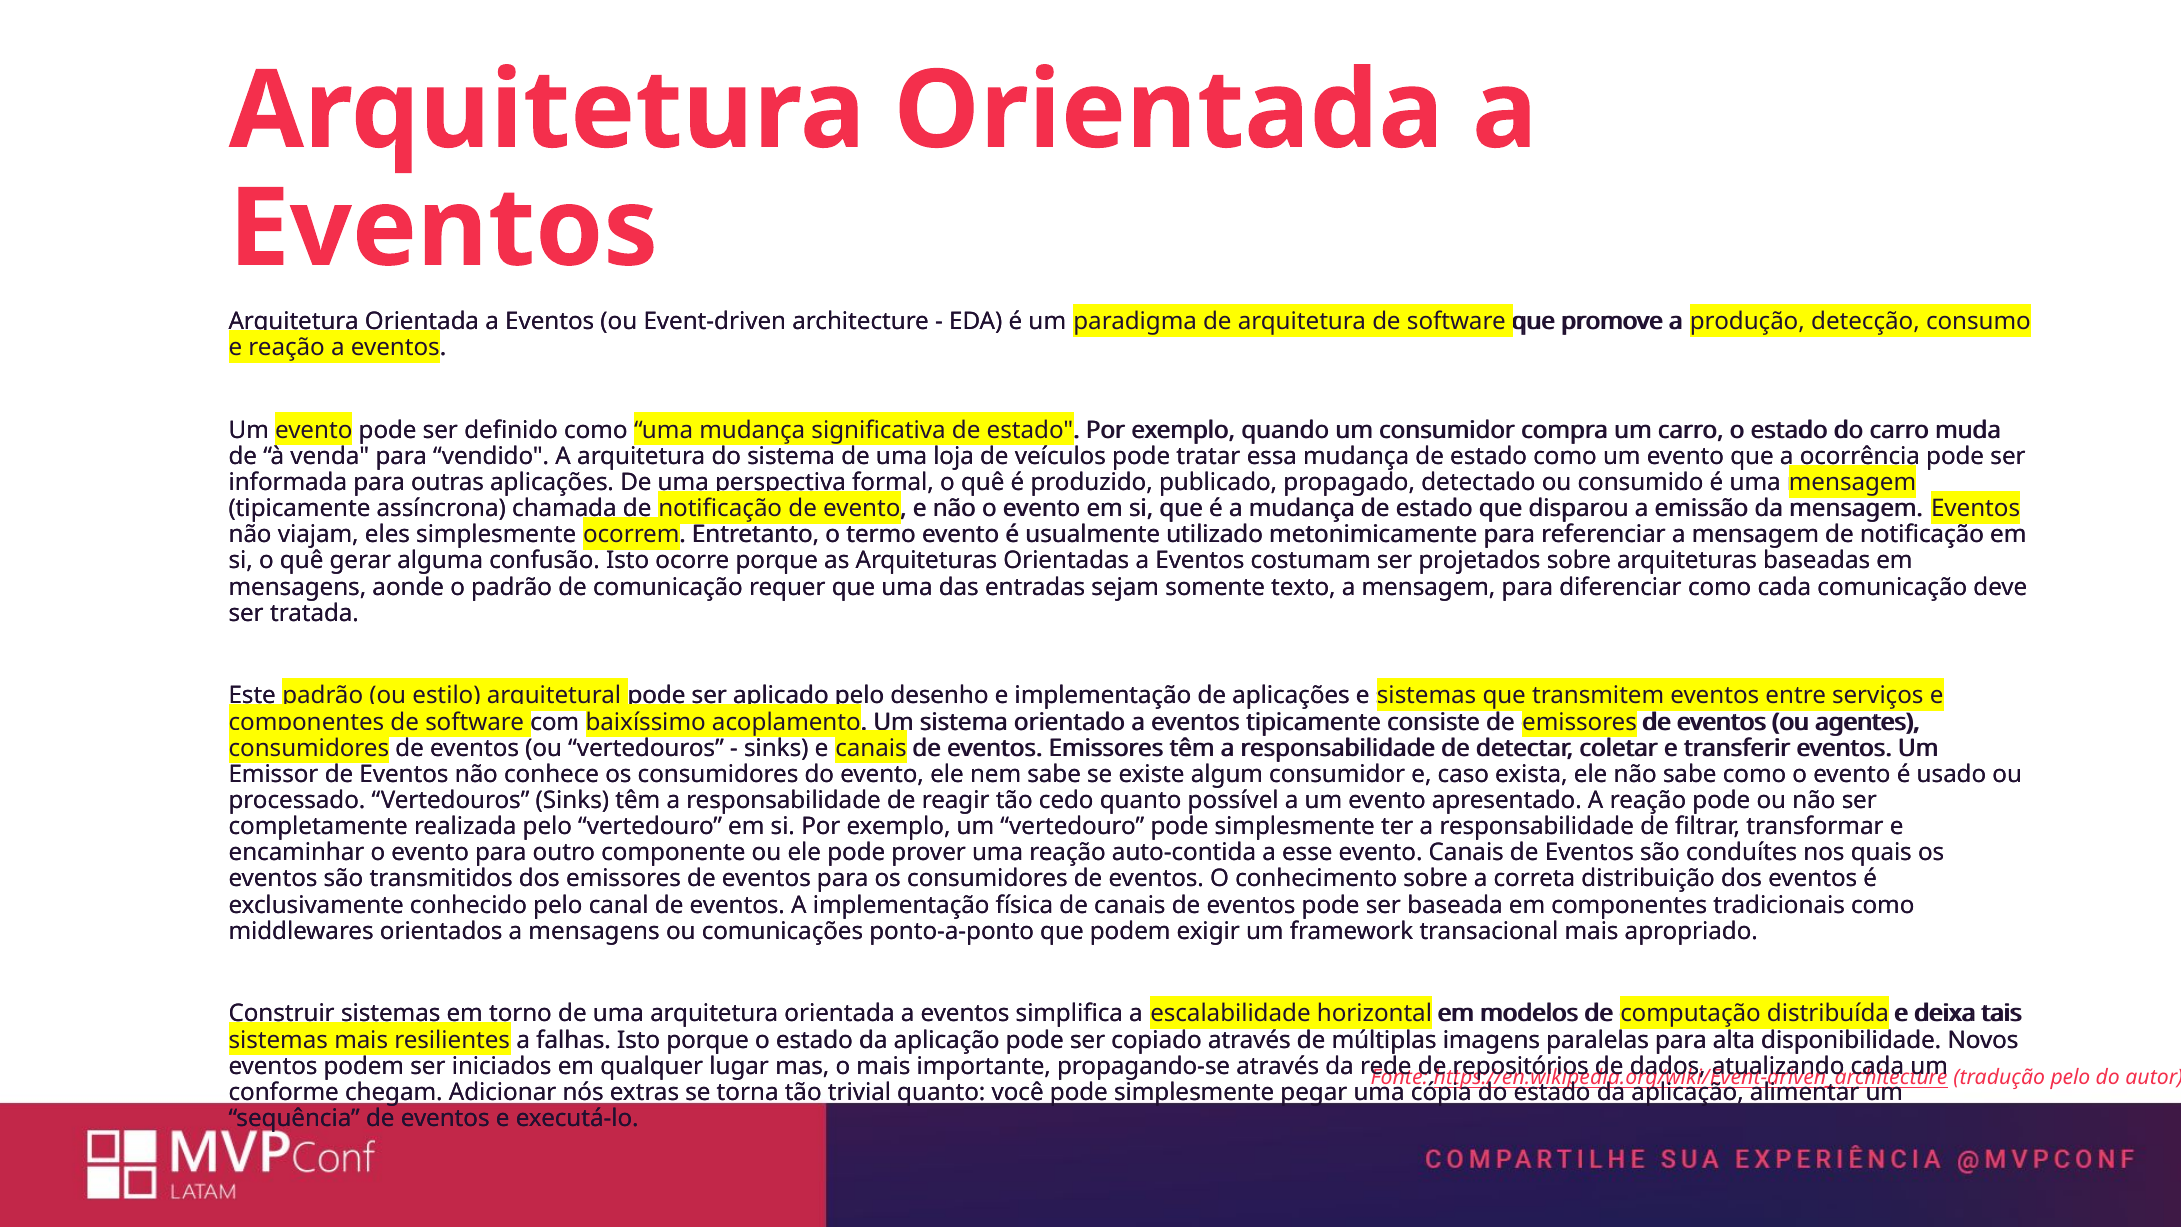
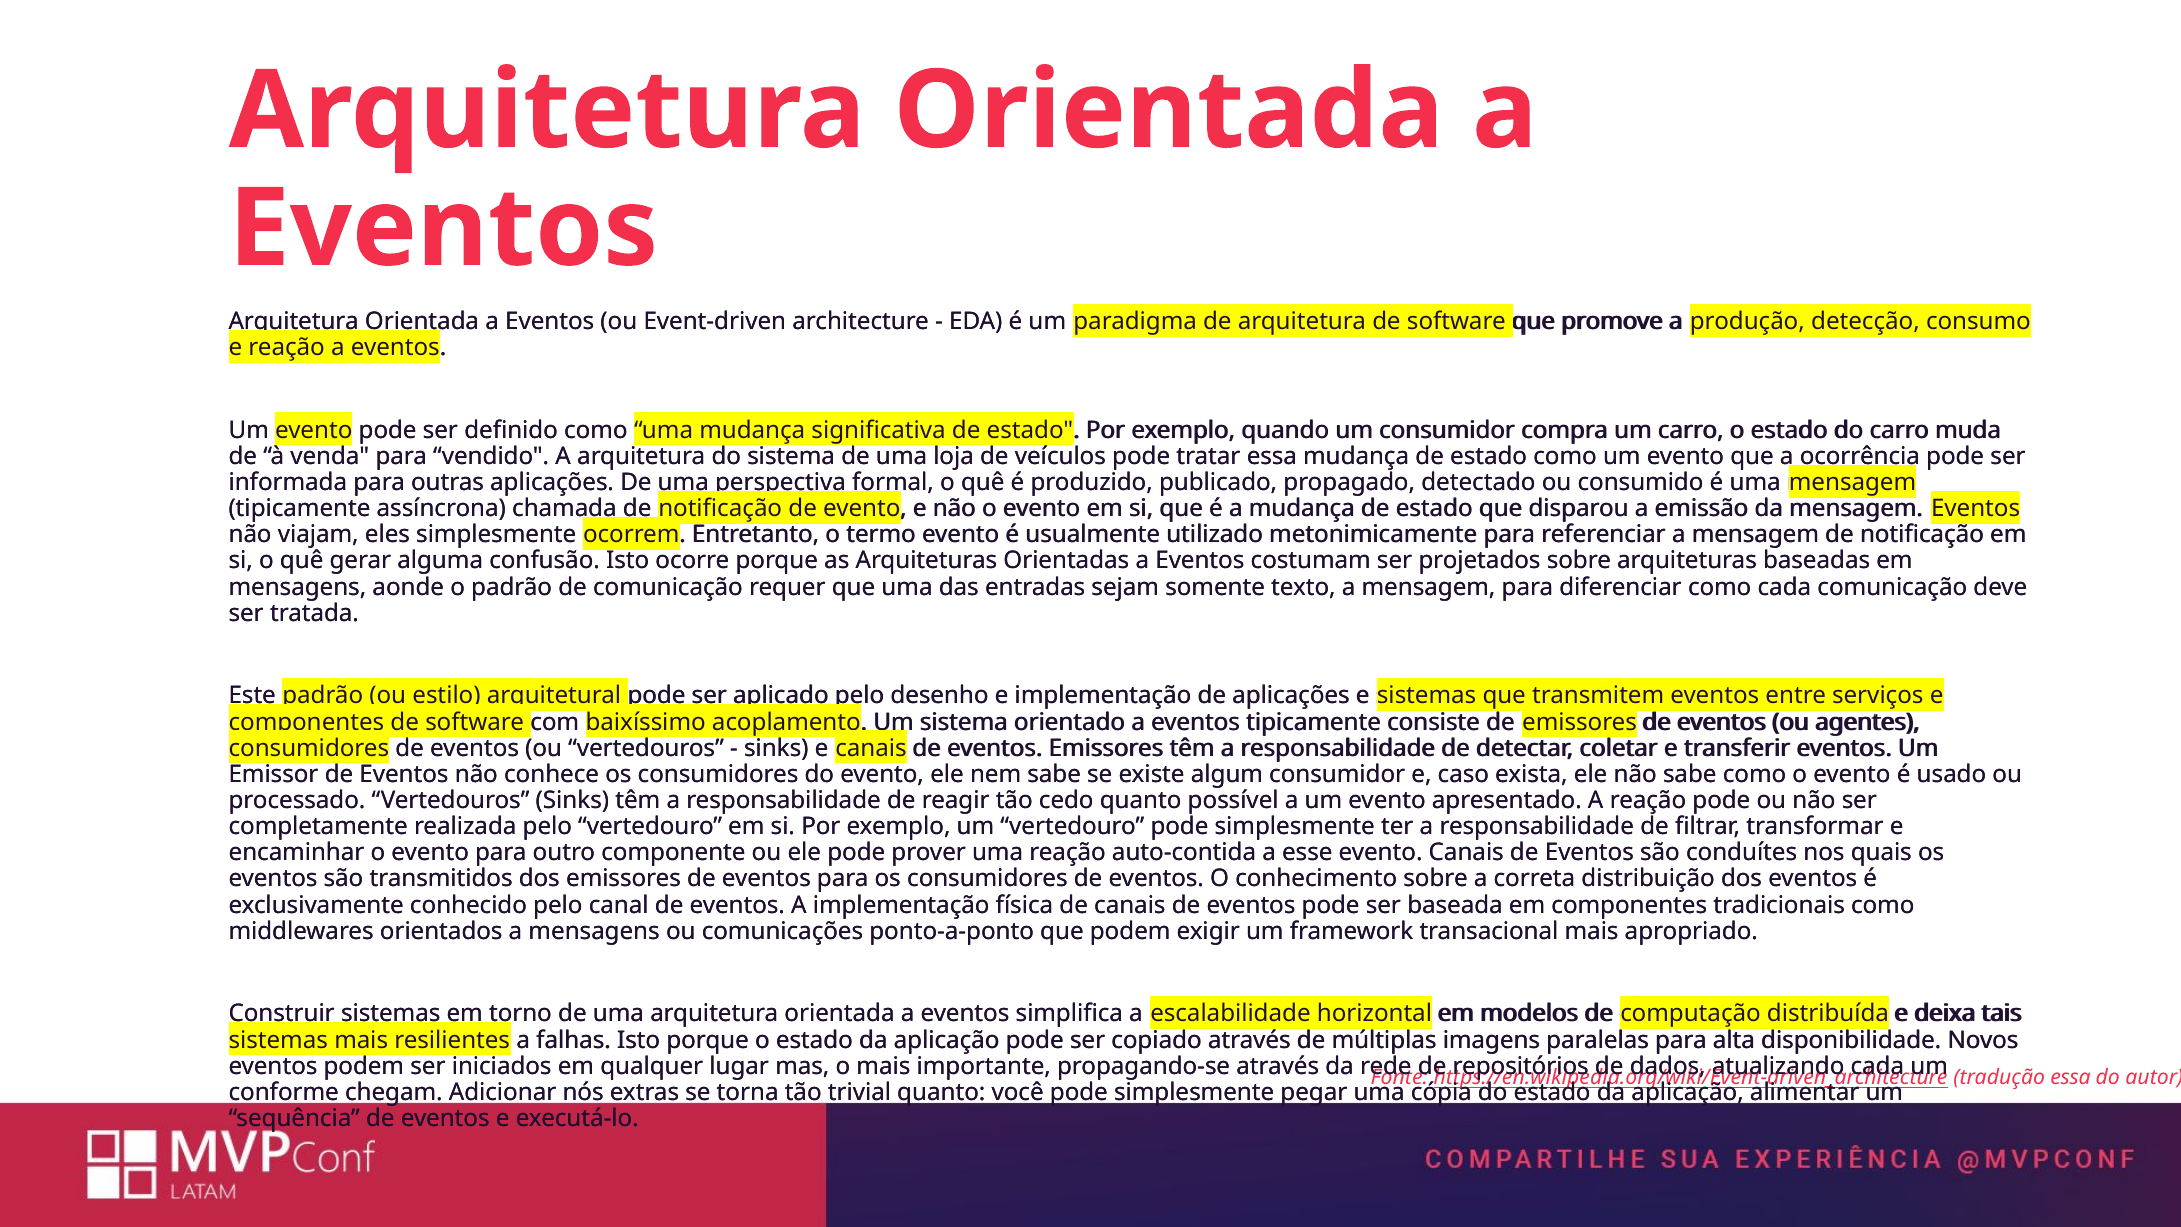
tradução pelo: pelo -> essa
